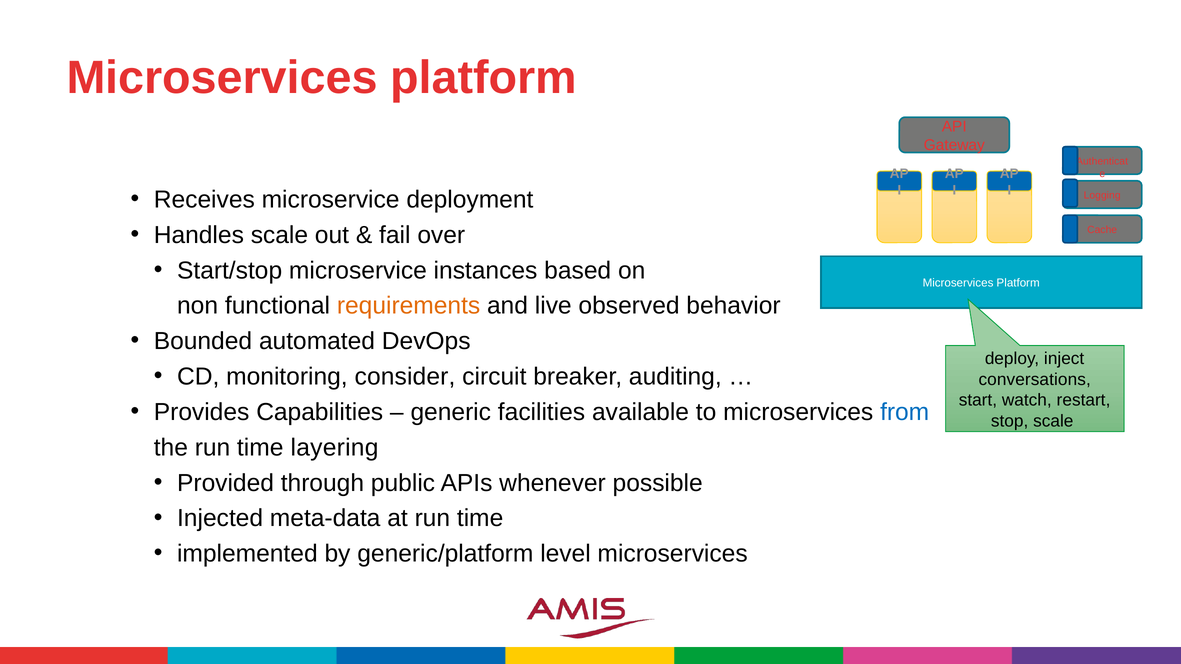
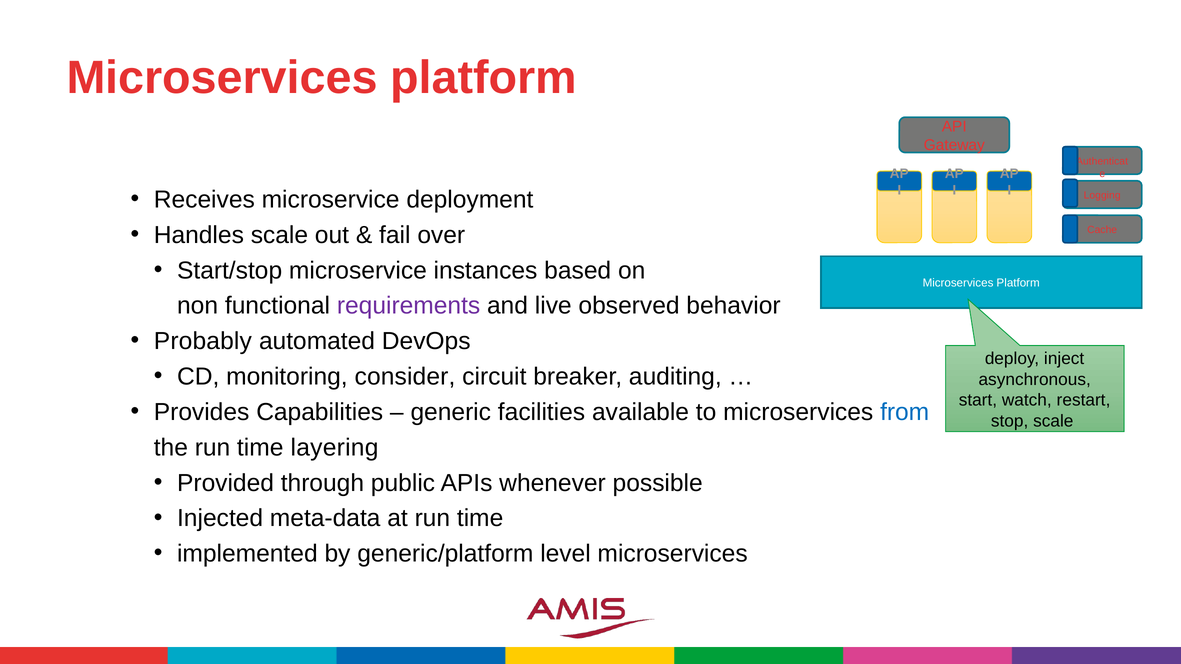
requirements colour: orange -> purple
Bounded: Bounded -> Probably
conversations: conversations -> asynchronous
